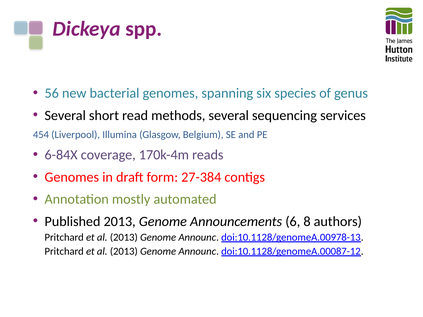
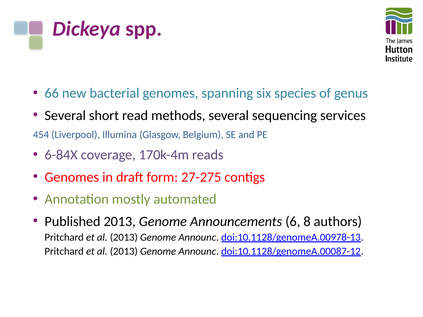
56: 56 -> 66
27-384: 27-384 -> 27-275
